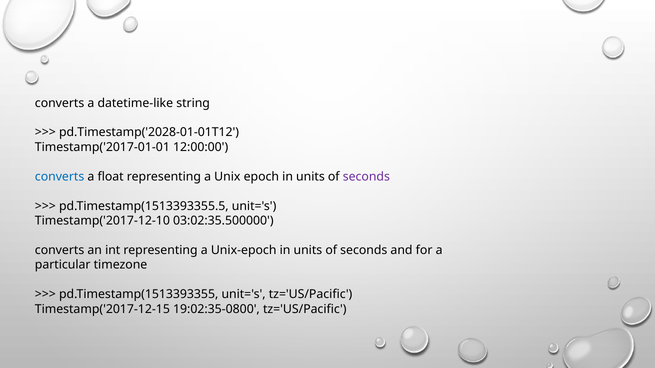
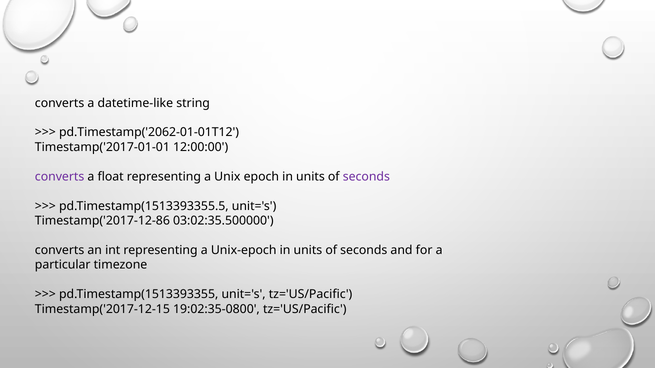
pd.Timestamp('2028-01-01T12: pd.Timestamp('2028-01-01T12 -> pd.Timestamp('2062-01-01T12
converts at (60, 177) colour: blue -> purple
Timestamp('2017-12-10: Timestamp('2017-12-10 -> Timestamp('2017-12-86
